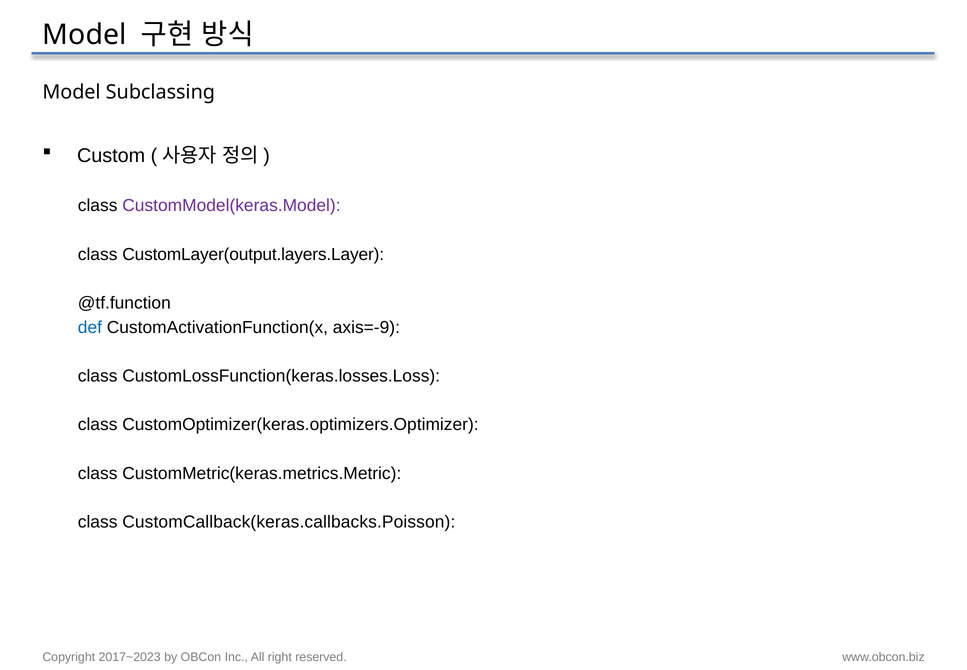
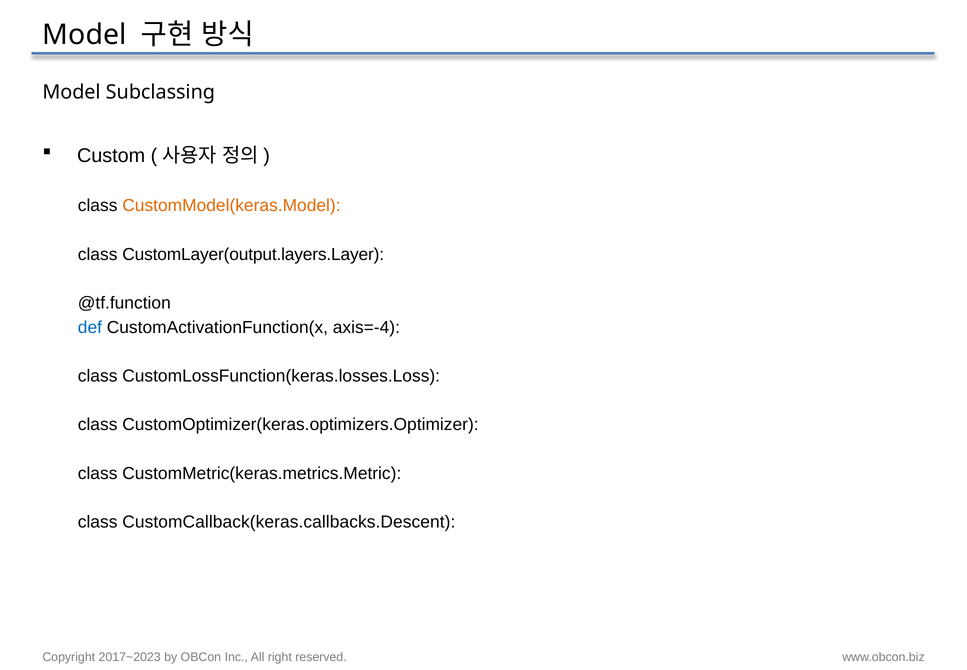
CustomModel(keras.Model colour: purple -> orange
axis=-9: axis=-9 -> axis=-4
CustomCallback(keras.callbacks.Poisson: CustomCallback(keras.callbacks.Poisson -> CustomCallback(keras.callbacks.Descent
